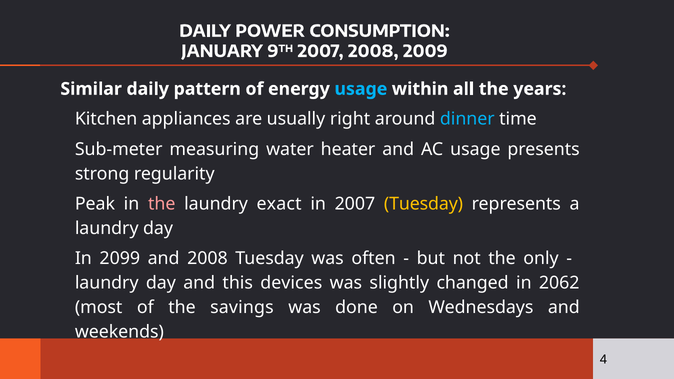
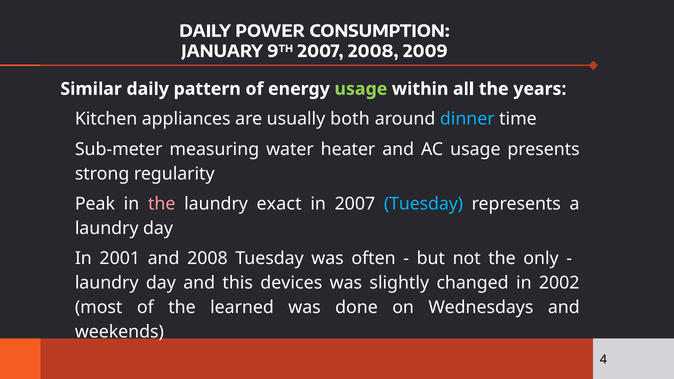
usage at (361, 89) colour: light blue -> light green
right: right -> both
Tuesday at (424, 204) colour: yellow -> light blue
2099: 2099 -> 2001
2062: 2062 -> 2002
savings: savings -> learned
